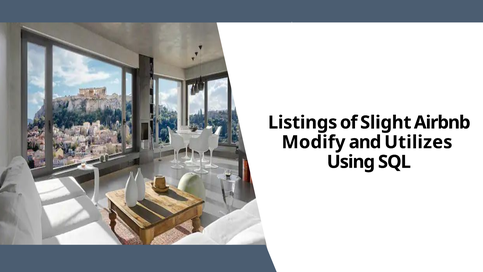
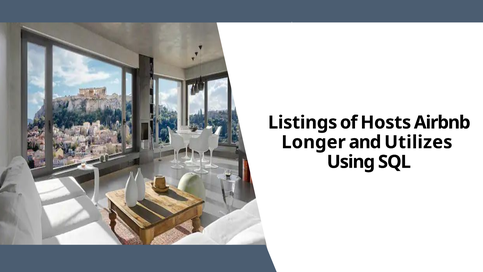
Slight: Slight -> Hosts
Modify: Modify -> Longer
